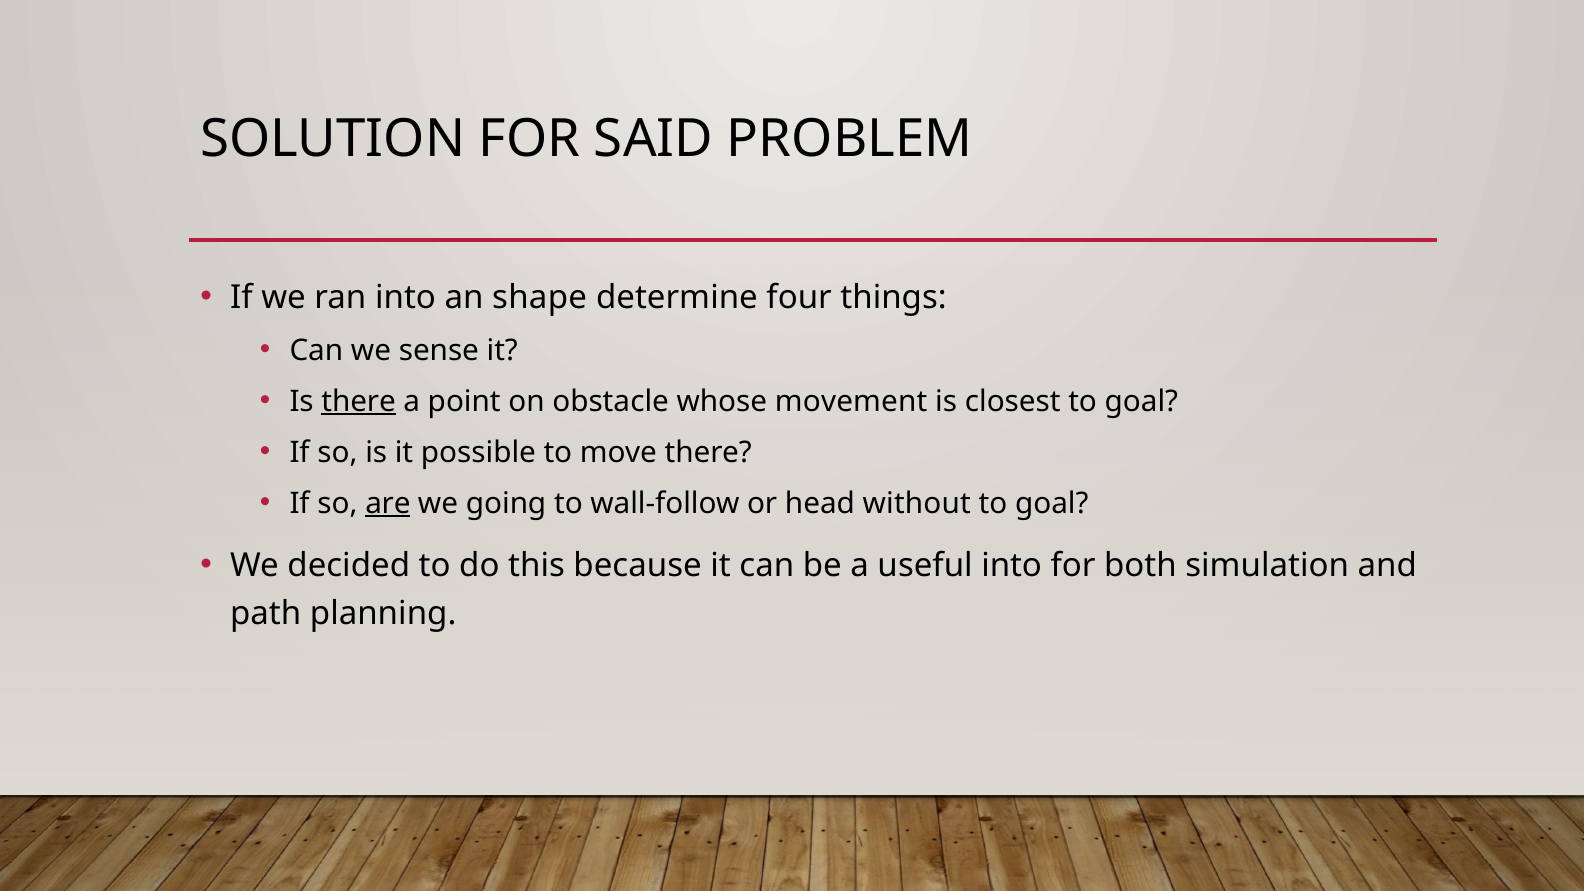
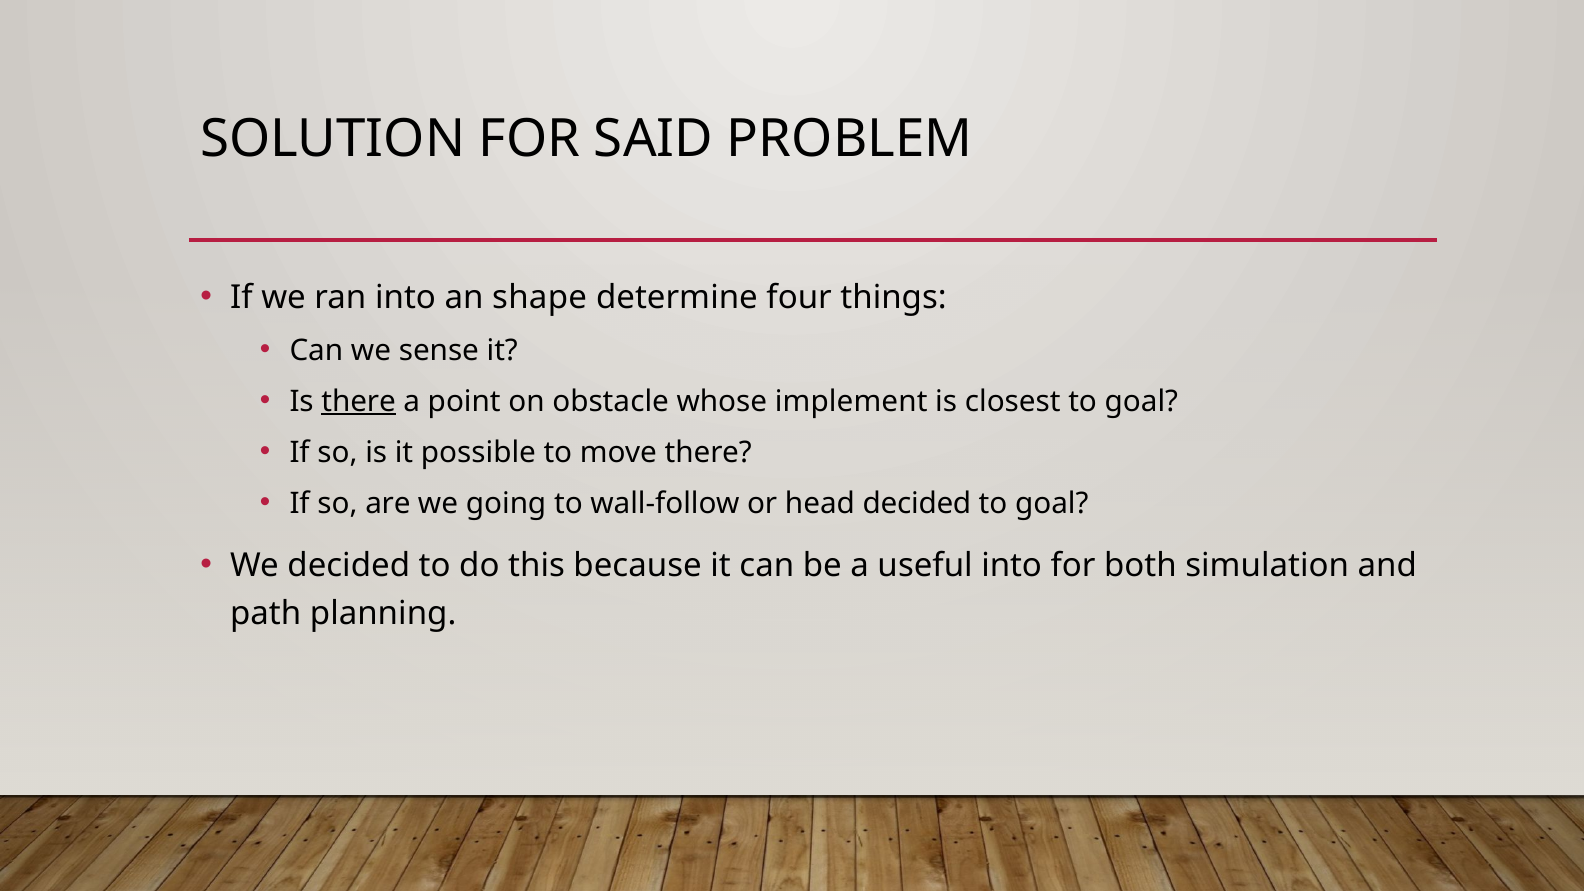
movement: movement -> implement
are underline: present -> none
head without: without -> decided
